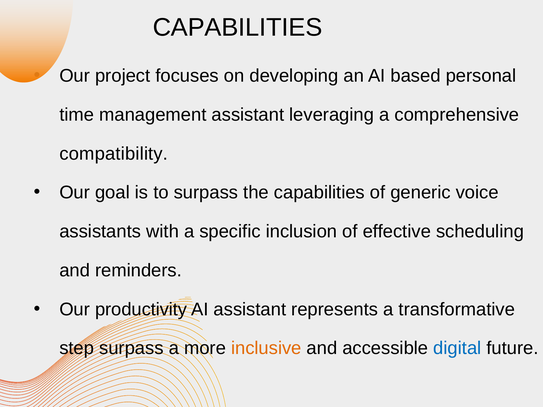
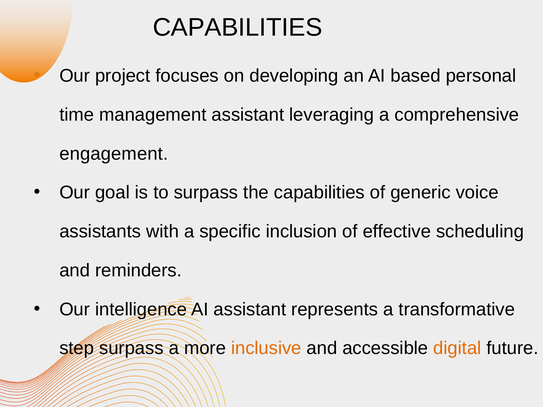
compatibility: compatibility -> engagement
productivity: productivity -> intelligence
digital colour: blue -> orange
